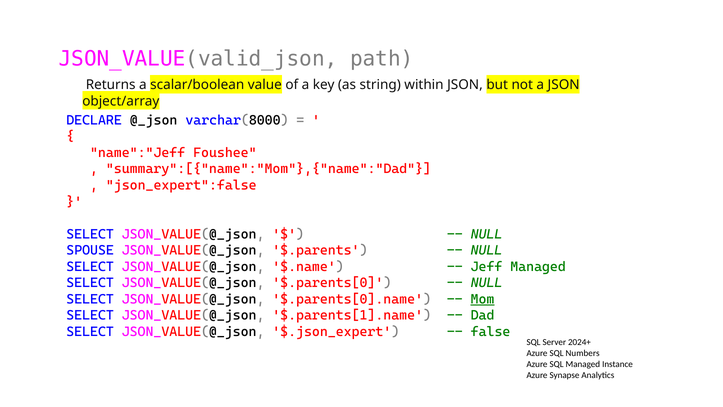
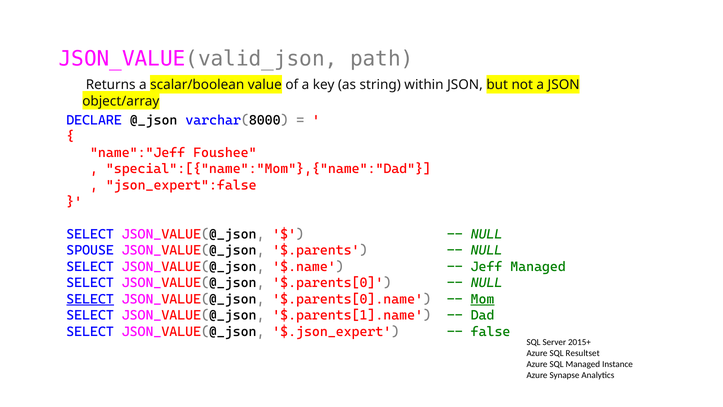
summary":[{"name":"Mom"},{"name":"Dad: summary":[{"name":"Mom"},{"name":"Dad -> special":[{"name":"Mom"},{"name":"Dad
SELECT at (90, 299) underline: none -> present
2024+: 2024+ -> 2015+
Numbers: Numbers -> Resultset
